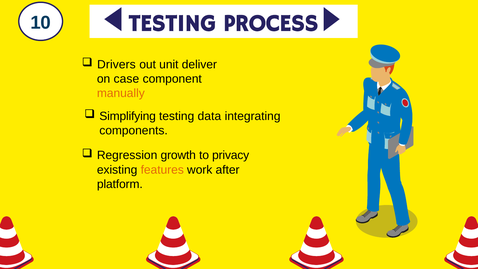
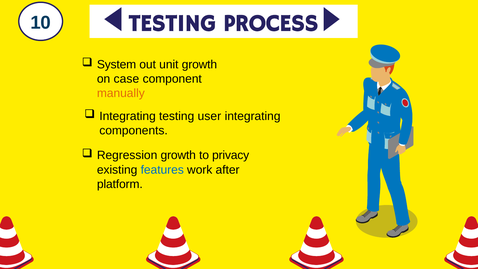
Drivers: Drivers -> System
unit deliver: deliver -> growth
Simplifying at (128, 116): Simplifying -> Integrating
data: data -> user
features colour: orange -> blue
